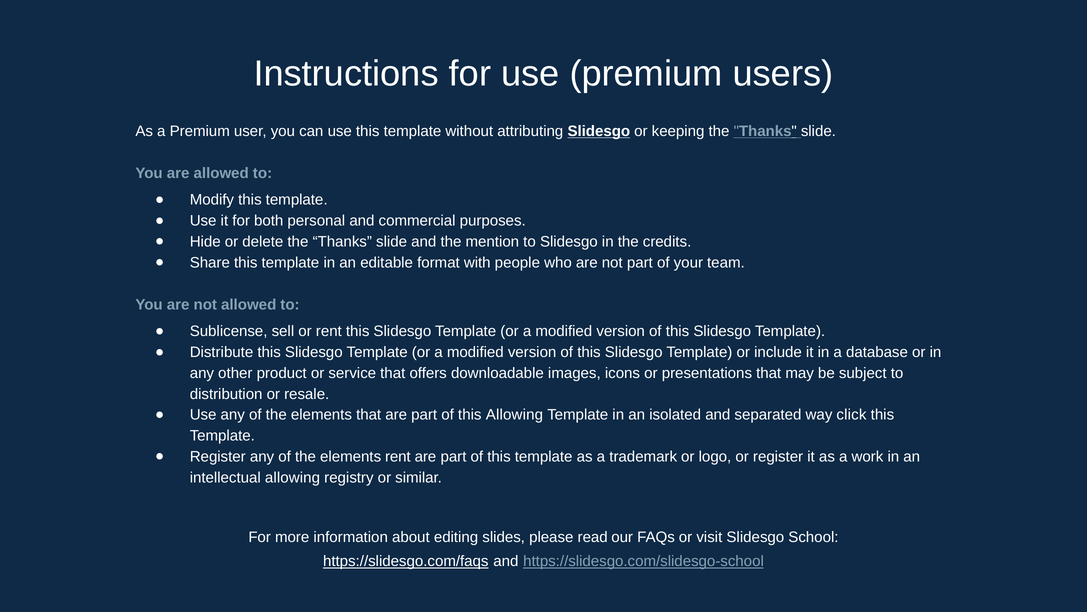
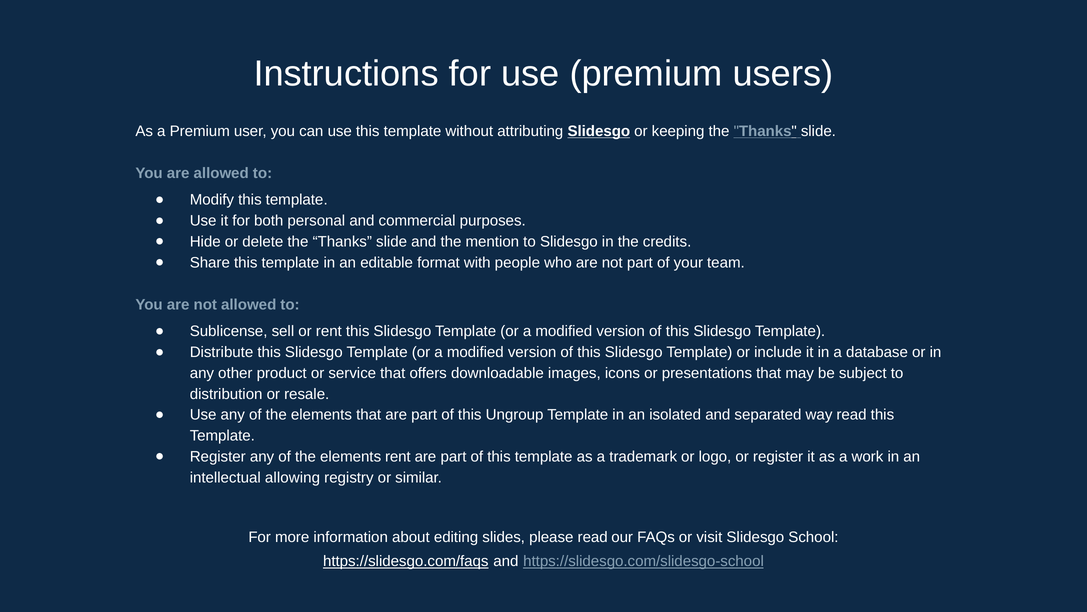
this Allowing: Allowing -> Ungroup
way click: click -> read
